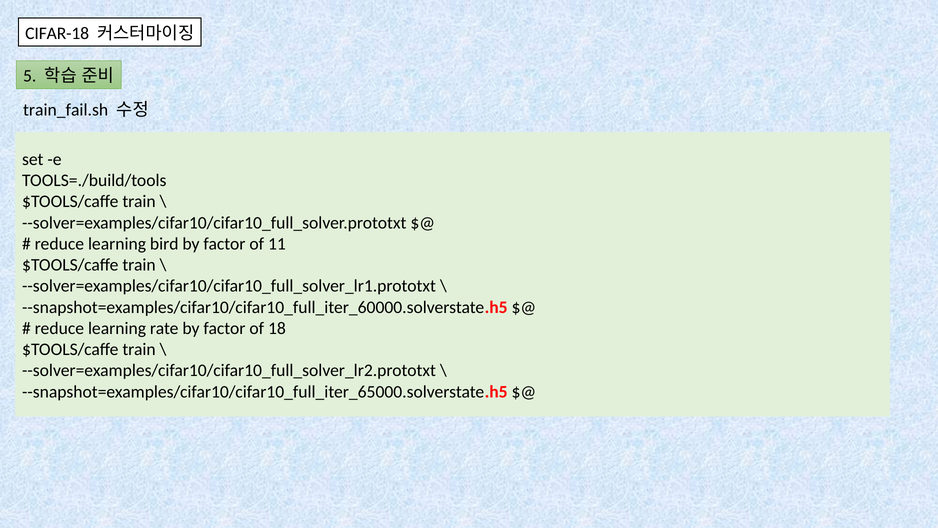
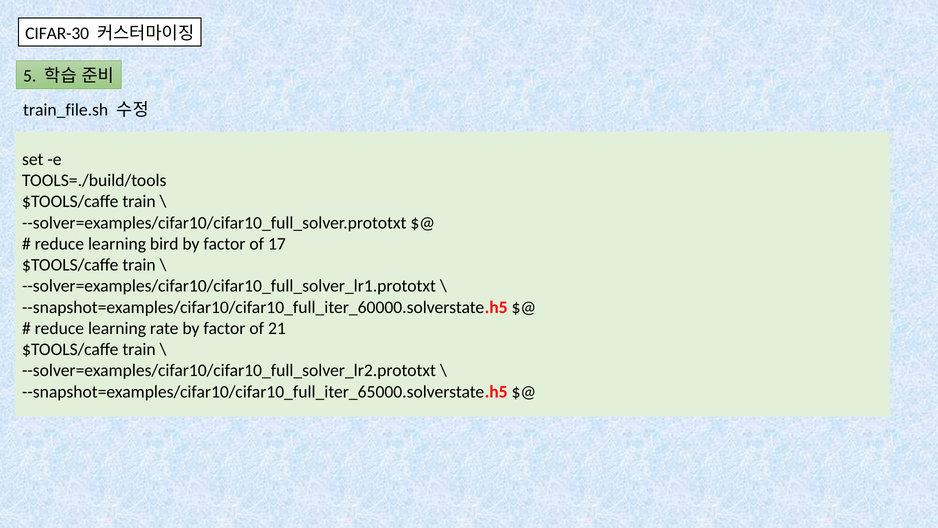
CIFAR-18: CIFAR-18 -> CIFAR-30
train_fail.sh: train_fail.sh -> train_file.sh
11: 11 -> 17
18: 18 -> 21
